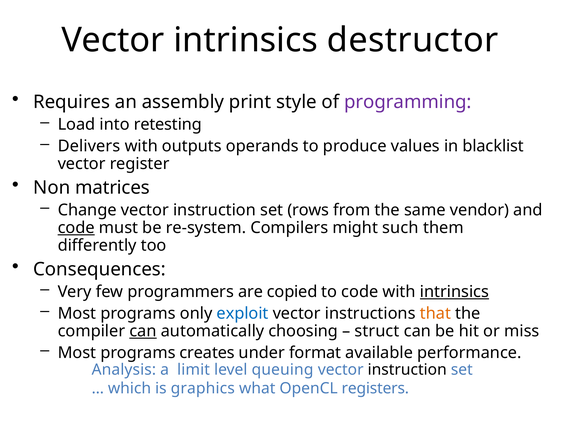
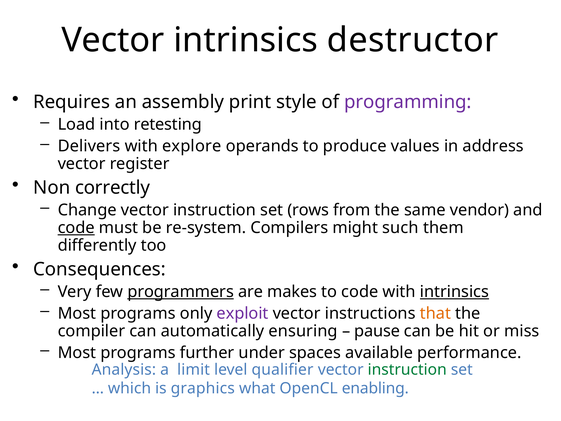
outputs: outputs -> explore
blacklist: blacklist -> address
matrices: matrices -> correctly
programmers underline: none -> present
copied: copied -> makes
exploit colour: blue -> purple
can at (143, 331) underline: present -> none
choosing: choosing -> ensuring
struct: struct -> pause
creates: creates -> further
format: format -> spaces
queuing: queuing -> qualifier
instruction at (407, 369) colour: black -> green
registers: registers -> enabling
